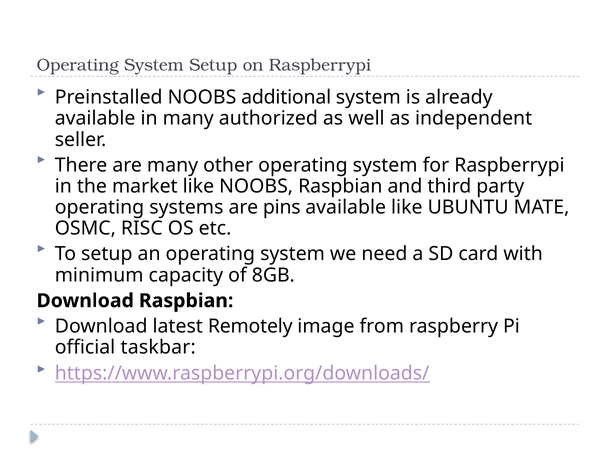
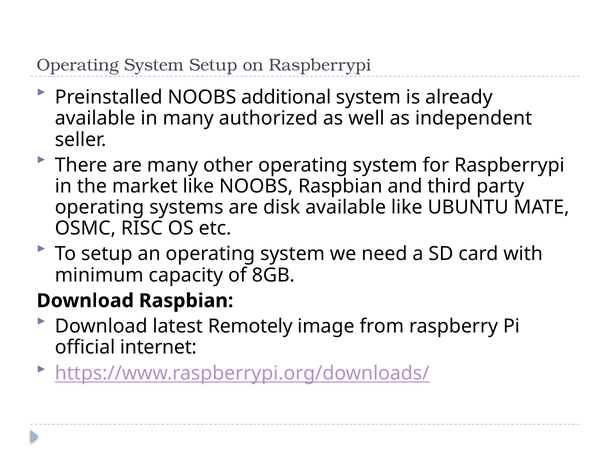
pins: pins -> disk
taskbar: taskbar -> internet
